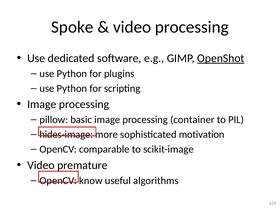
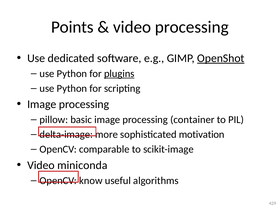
Spoke: Spoke -> Points
plugins underline: none -> present
hides-image: hides-image -> delta-image
premature: premature -> miniconda
